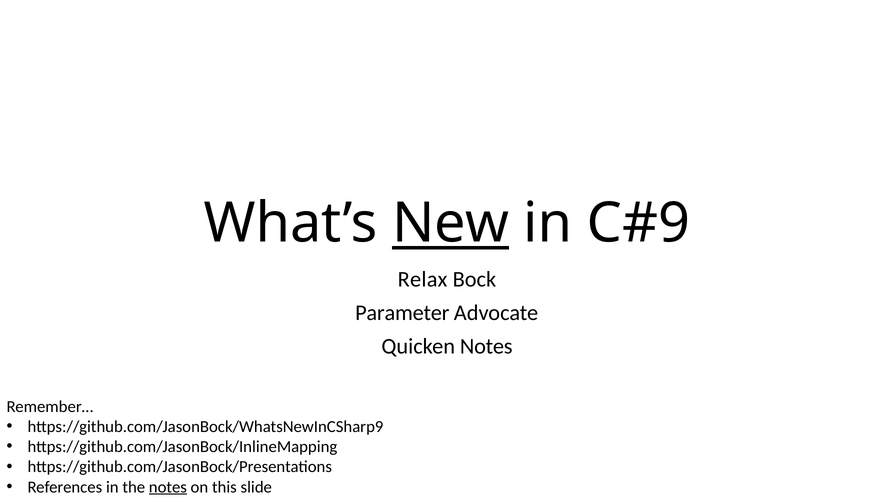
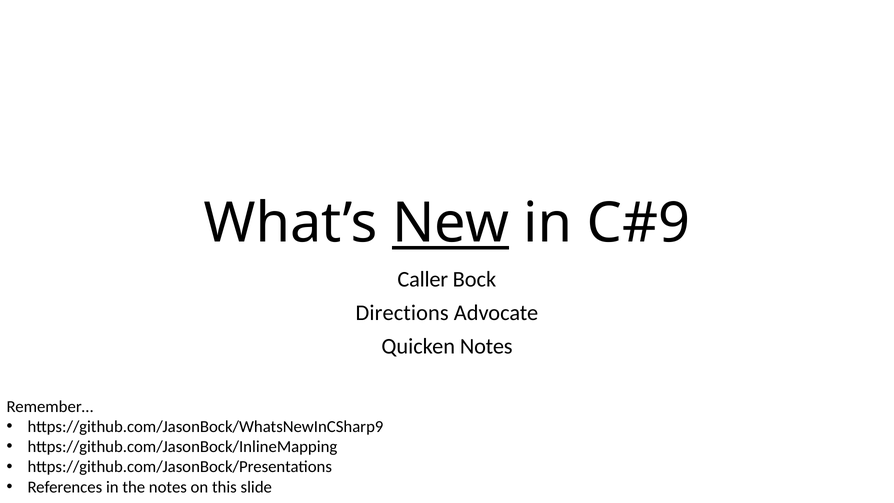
Relax: Relax -> Caller
Parameter: Parameter -> Directions
notes at (168, 487) underline: present -> none
